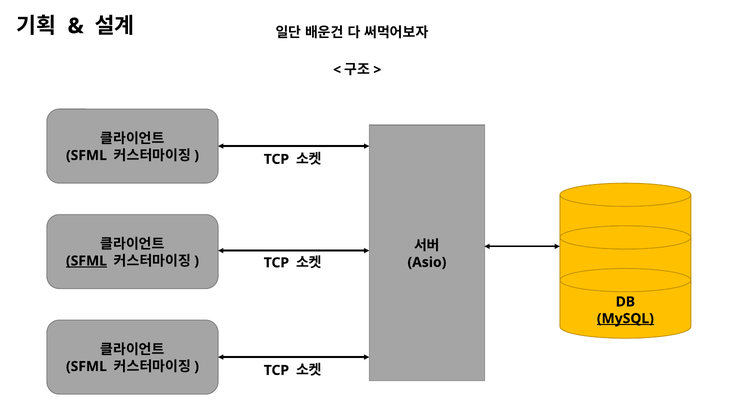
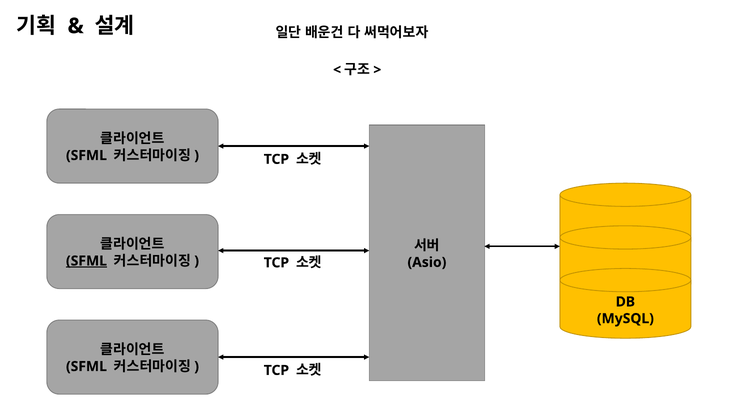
MySQL underline: present -> none
